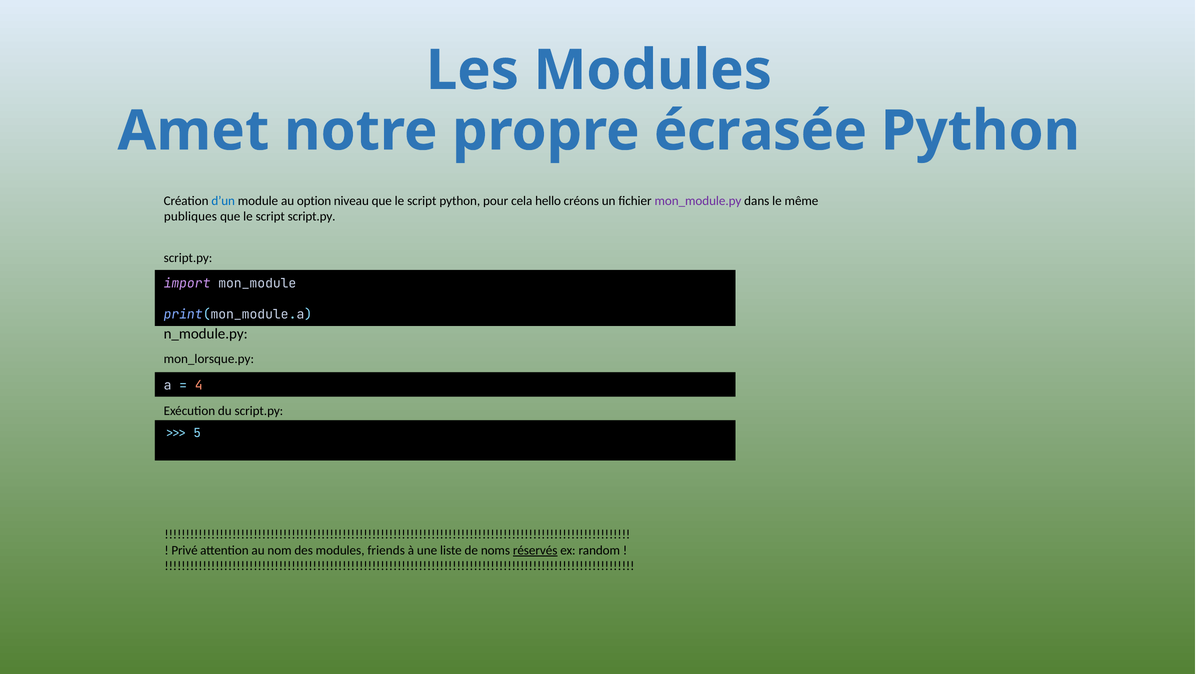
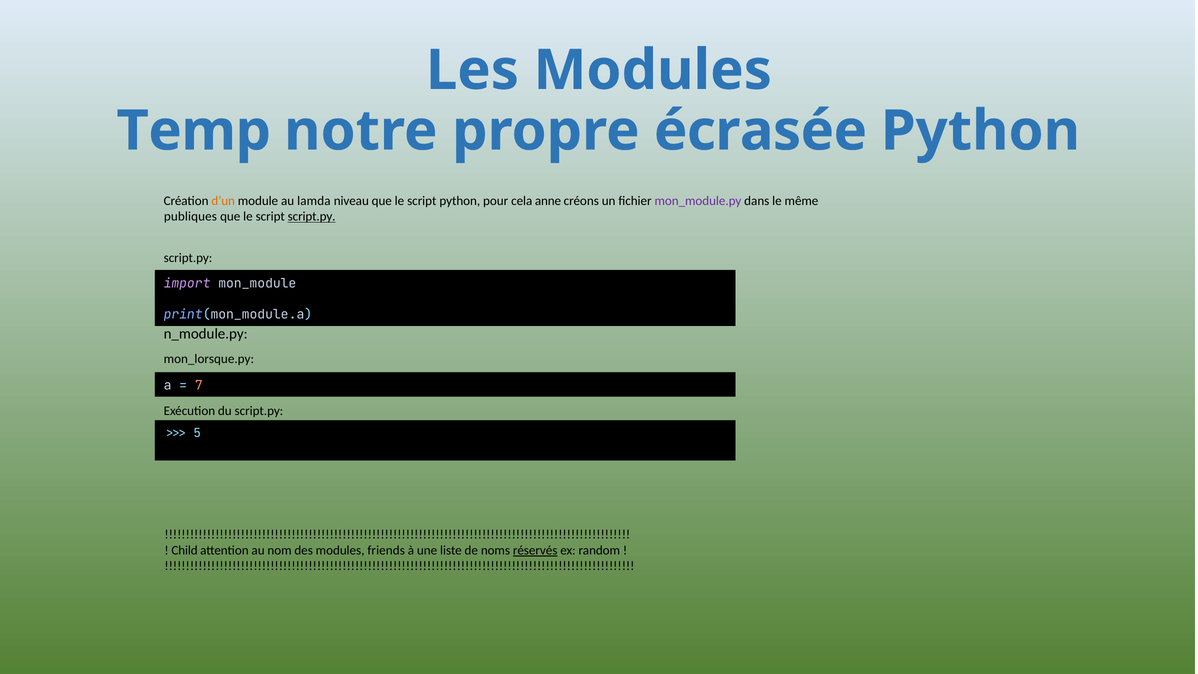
Amet: Amet -> Temp
d’un colour: blue -> orange
option: option -> lamda
hello: hello -> anne
script.py at (312, 217) underline: none -> present
4: 4 -> 7
Privé: Privé -> Child
